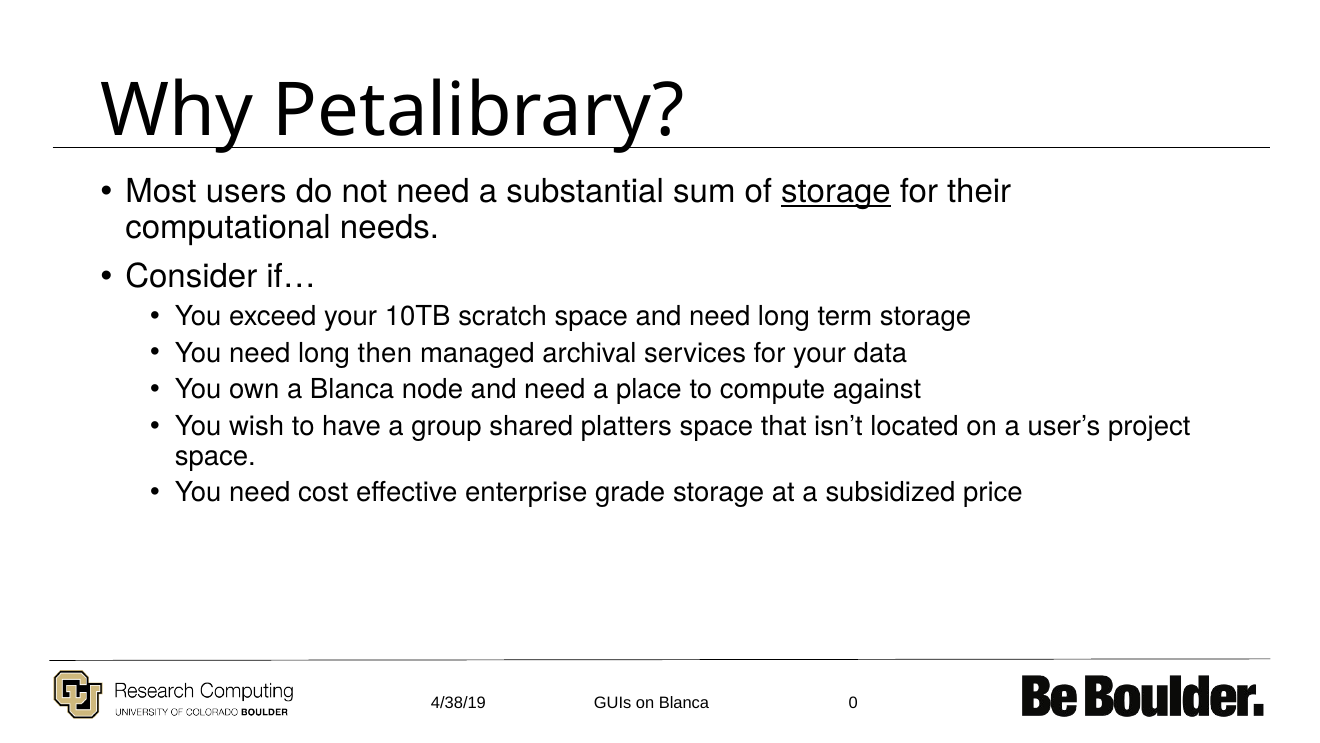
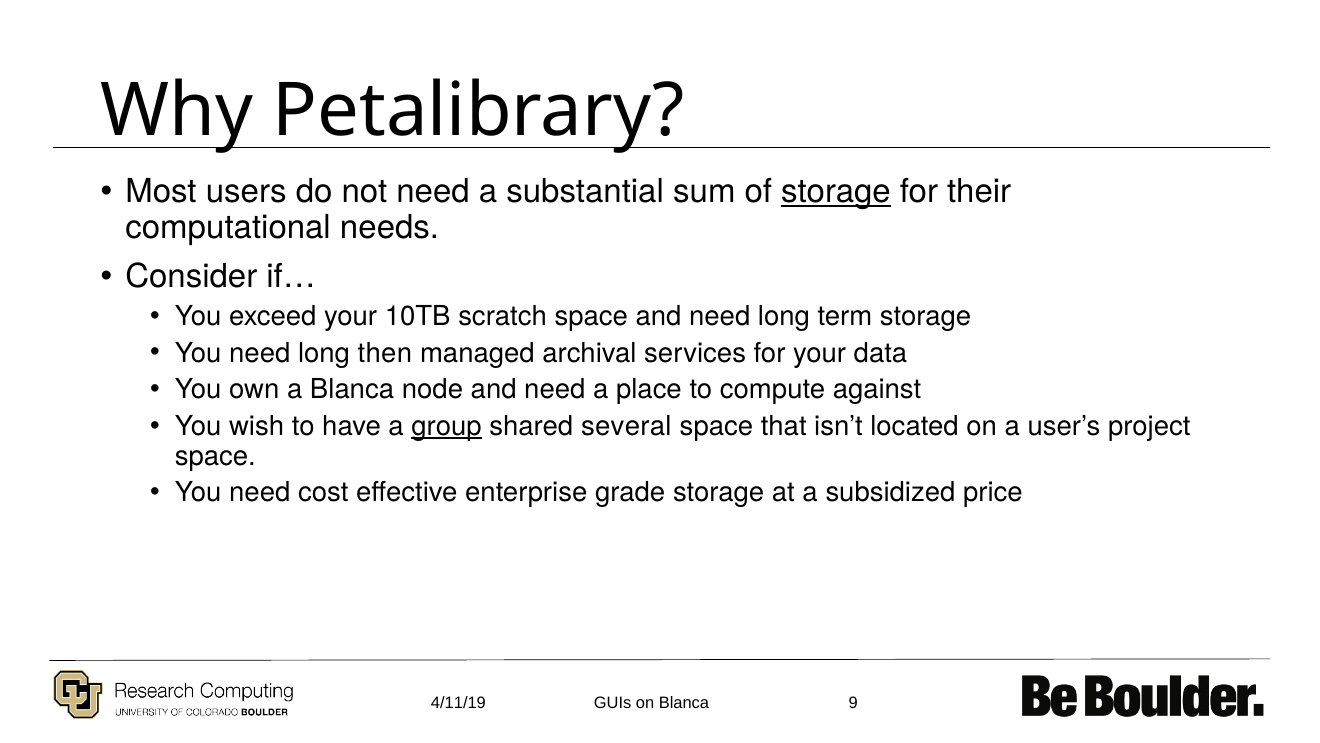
group underline: none -> present
platters: platters -> several
4/38/19: 4/38/19 -> 4/11/19
0: 0 -> 9
